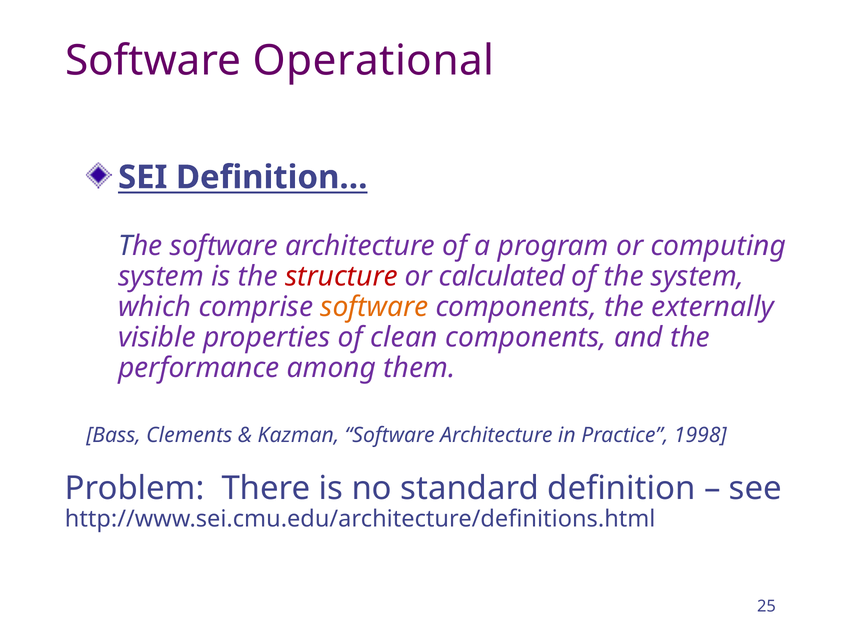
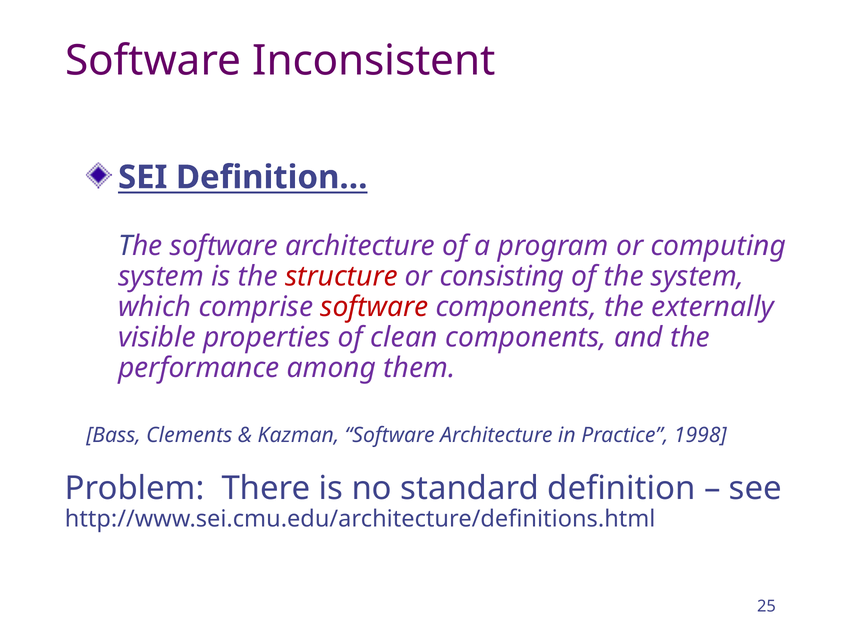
Operational: Operational -> Inconsistent
calculated: calculated -> consisting
software at (374, 307) colour: orange -> red
